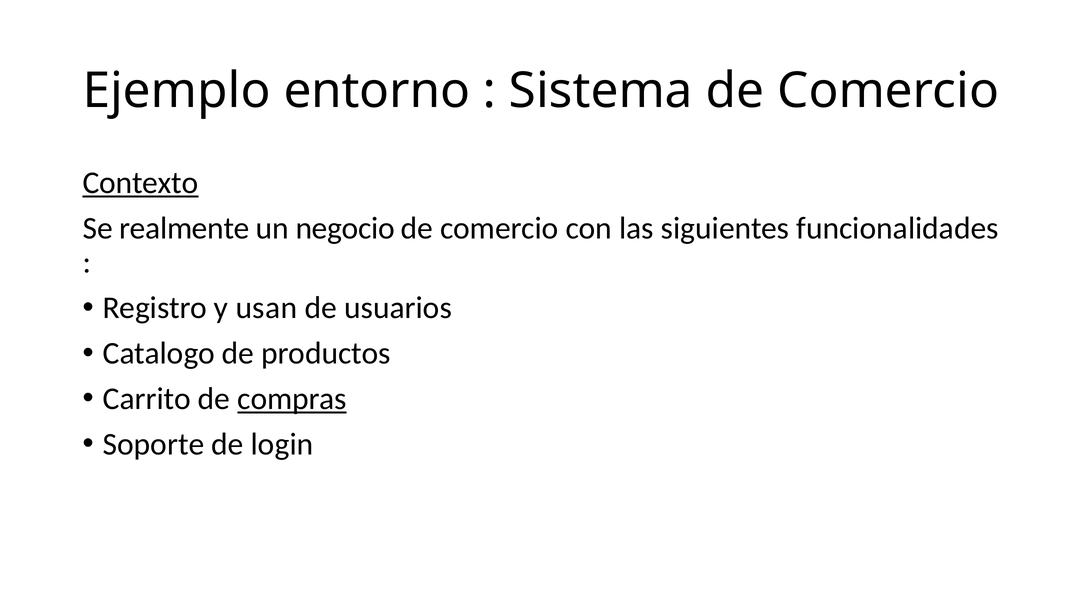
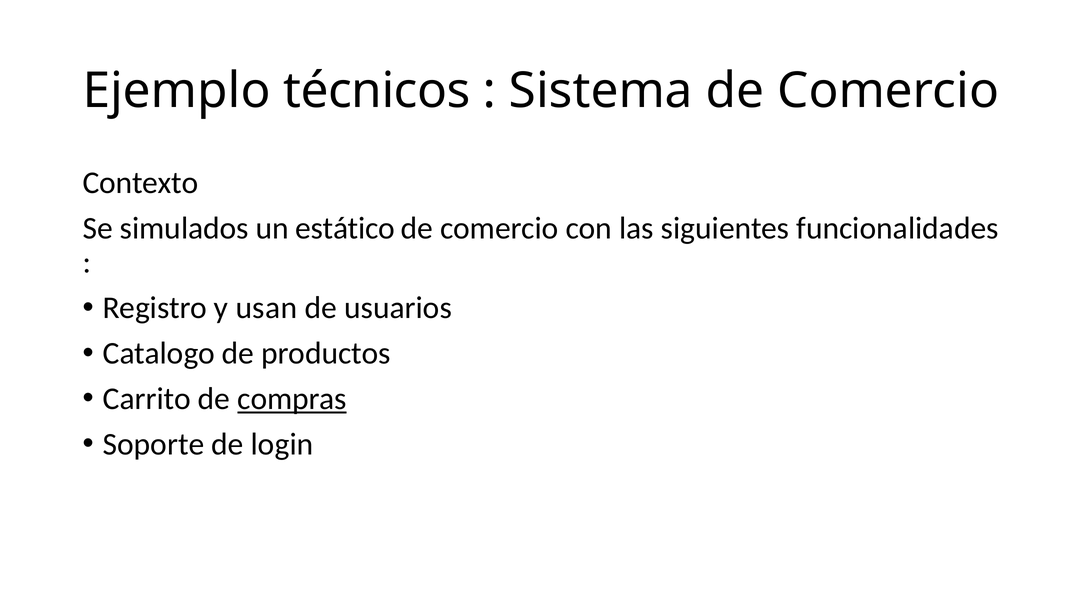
entorno: entorno -> técnicos
Contexto underline: present -> none
realmente: realmente -> simulados
negocio: negocio -> estático
